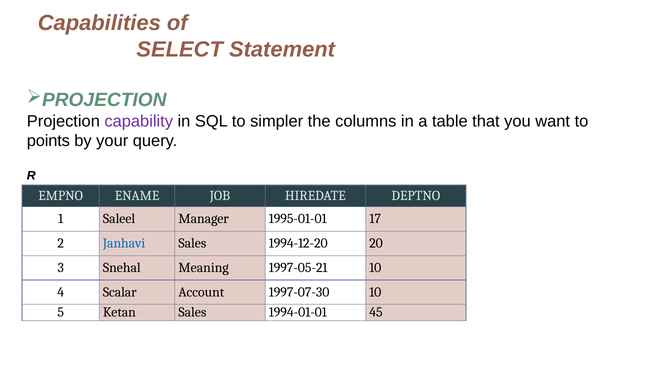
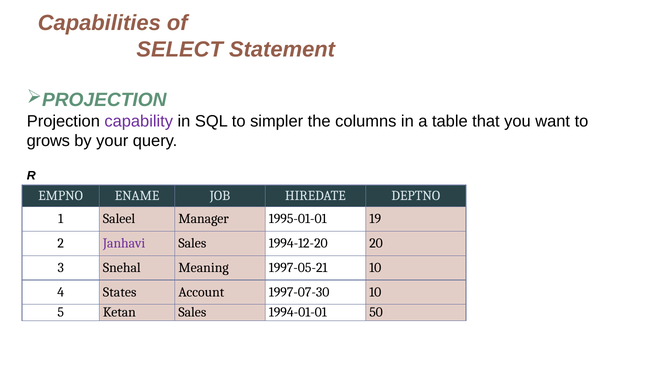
points: points -> grows
17: 17 -> 19
Janhavi colour: blue -> purple
Scalar: Scalar -> States
45: 45 -> 50
